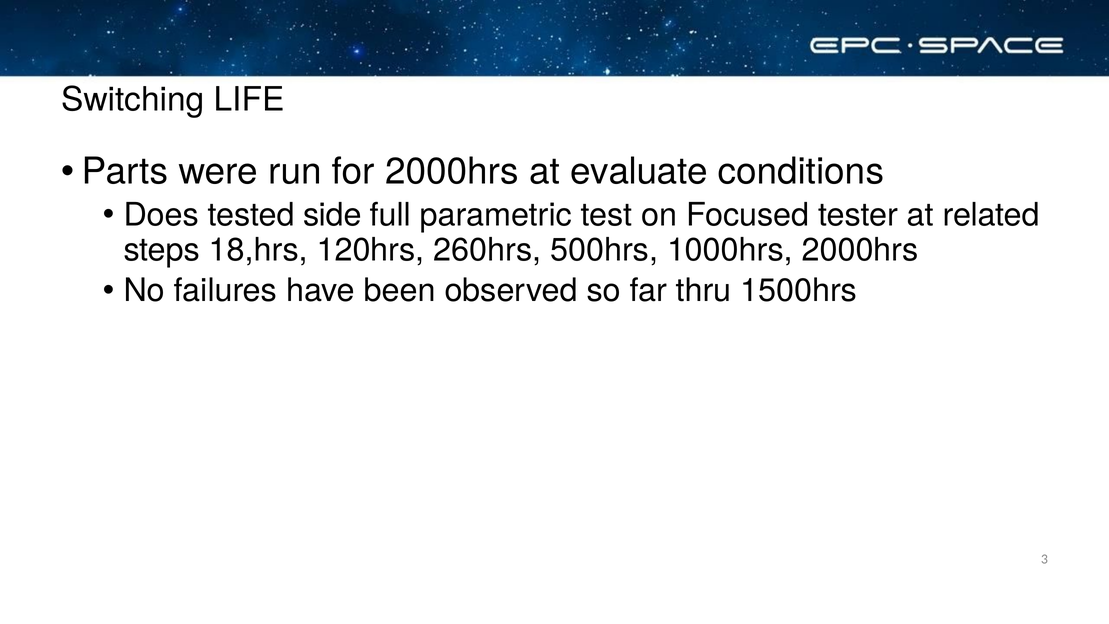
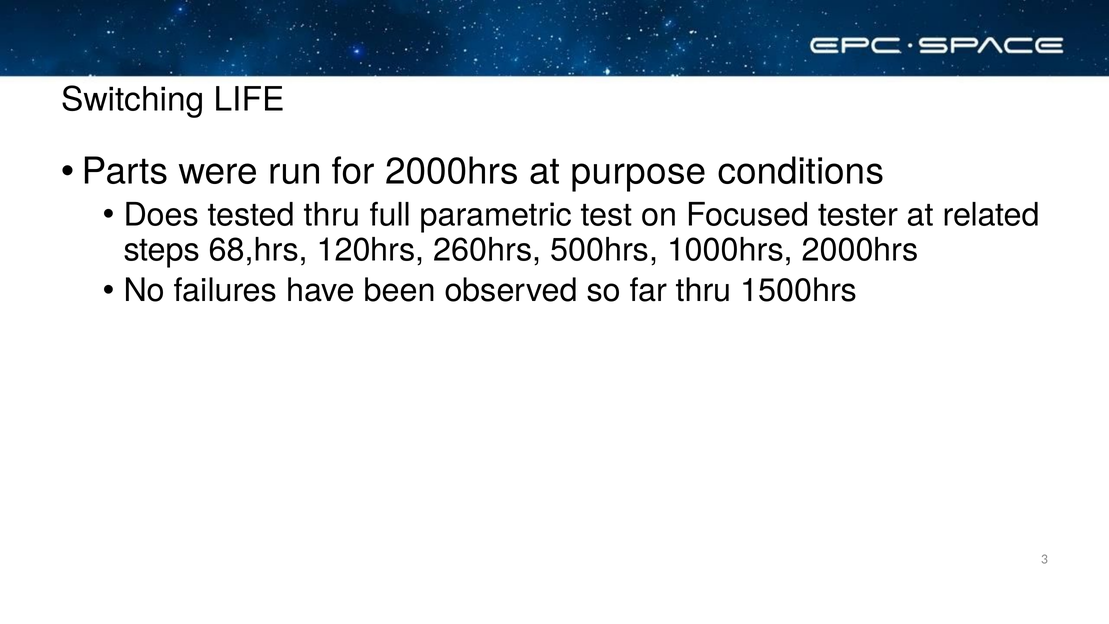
evaluate: evaluate -> purpose
tested side: side -> thru
18,hrs: 18,hrs -> 68,hrs
